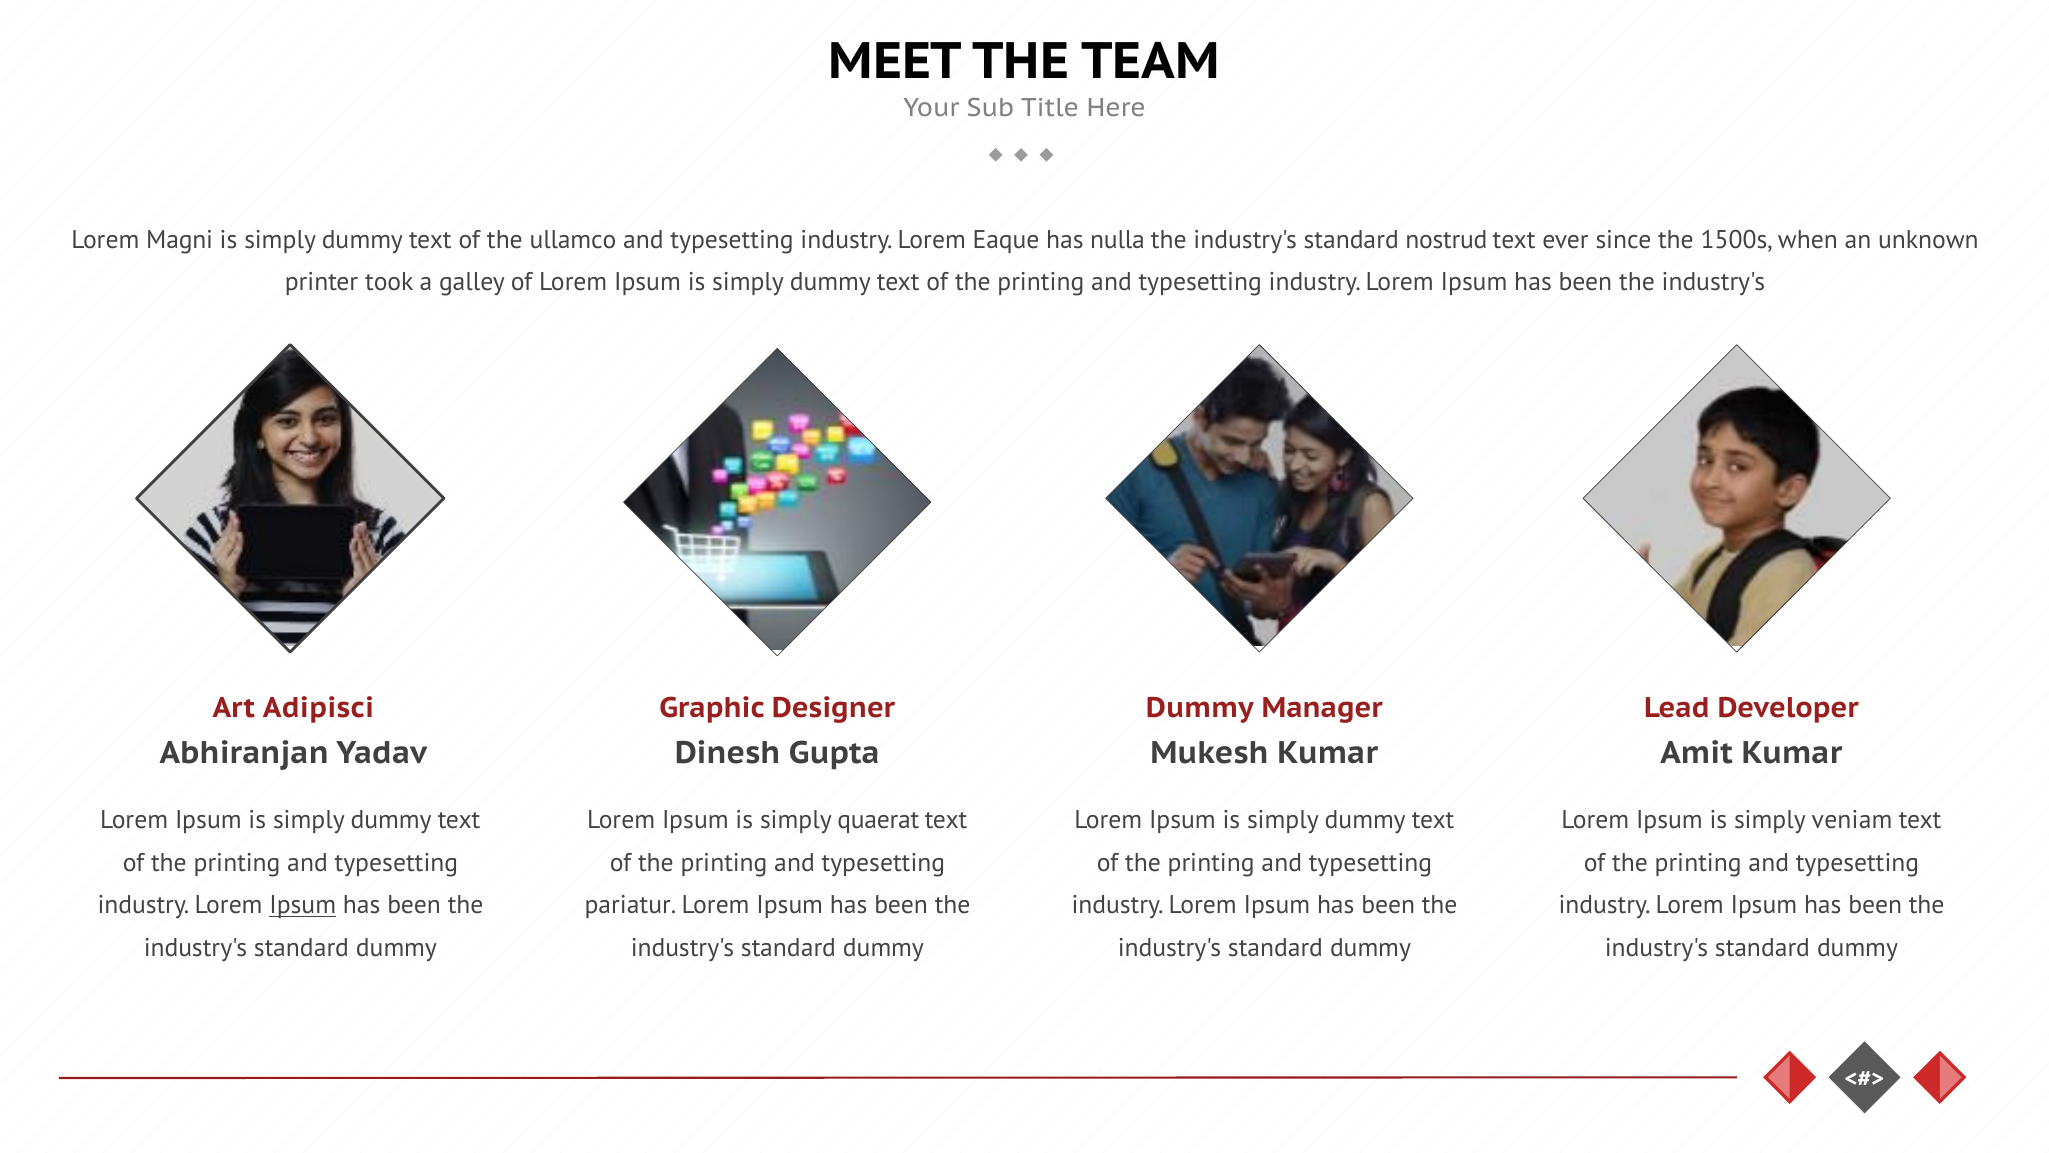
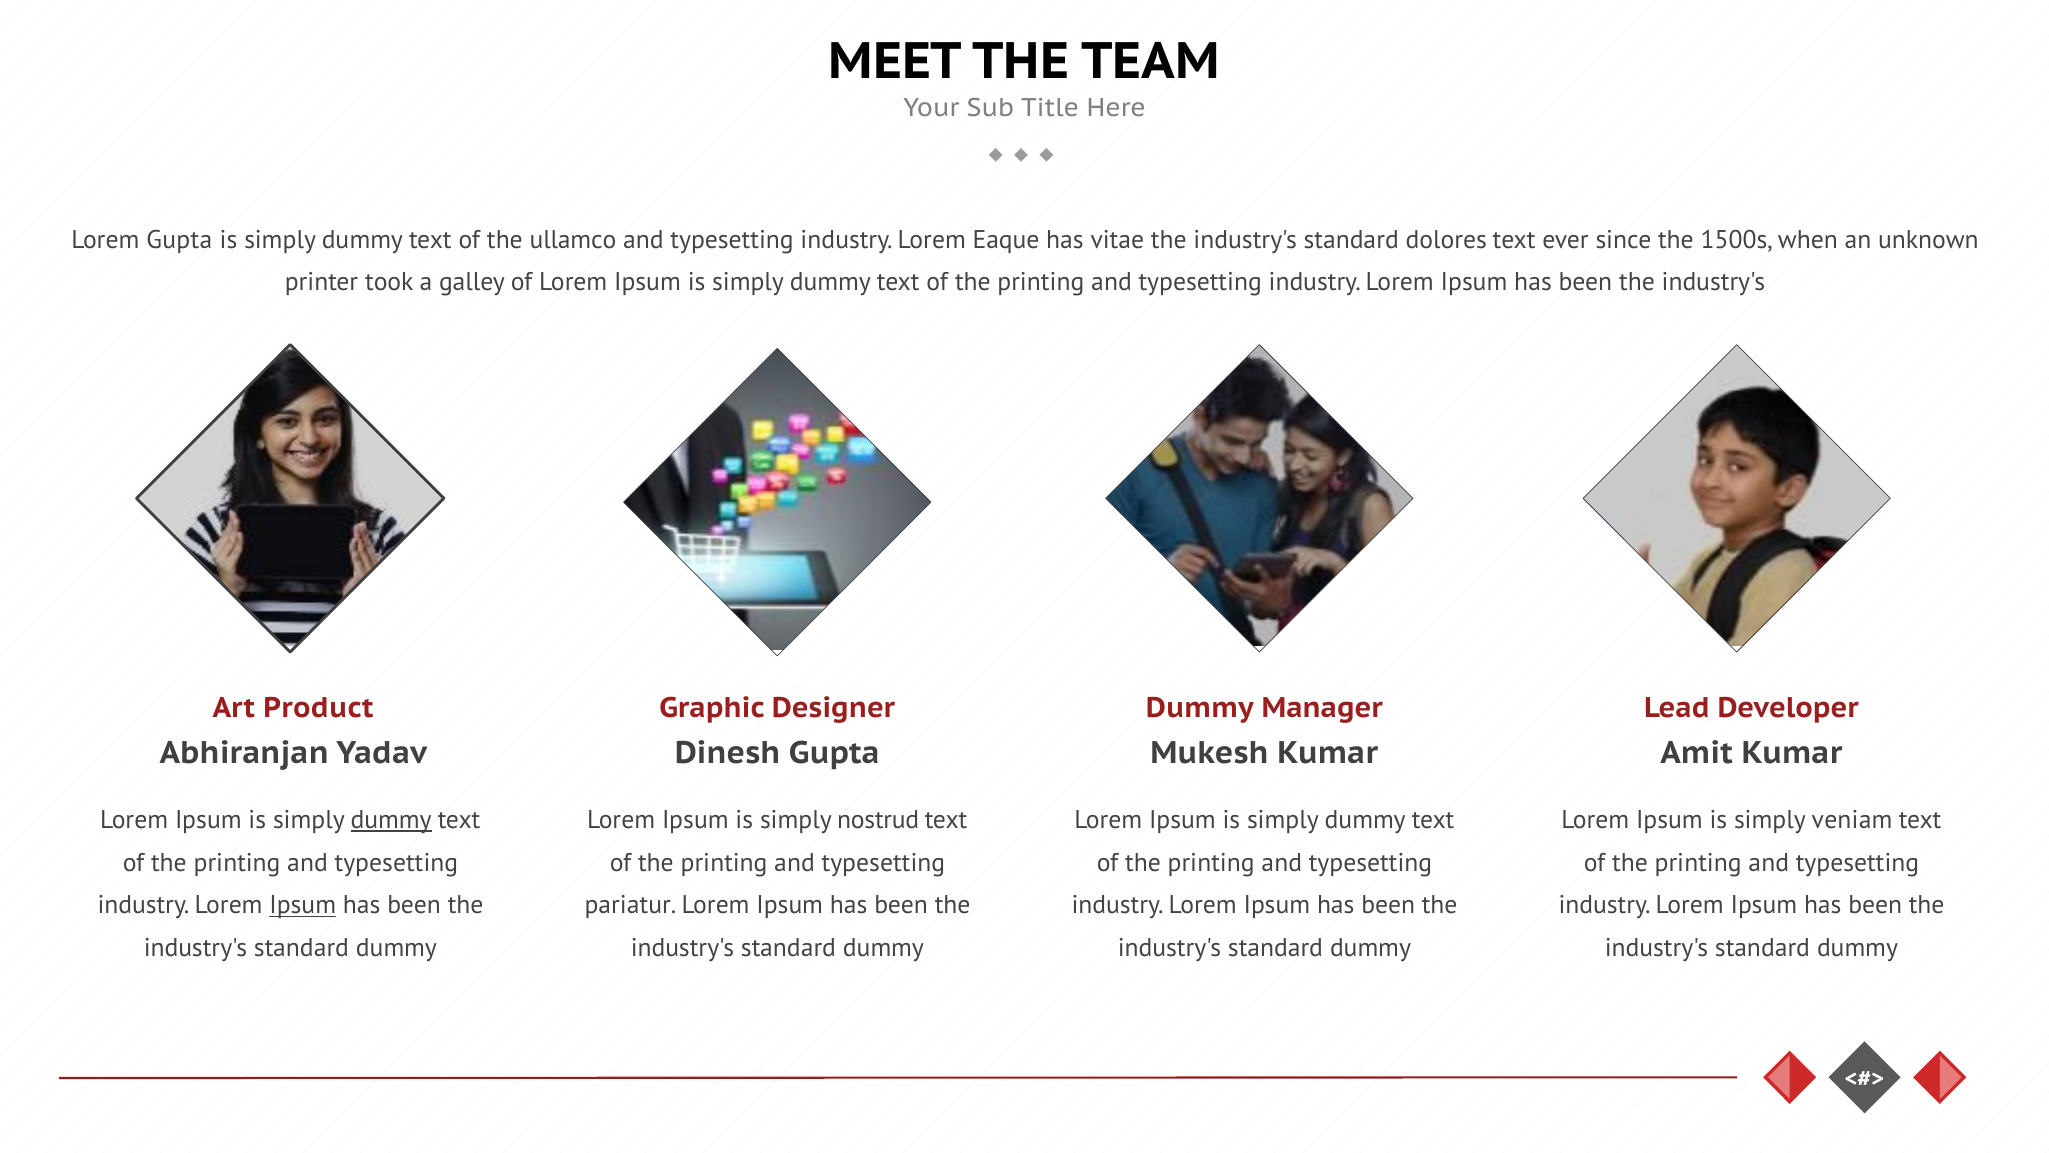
Lorem Magni: Magni -> Gupta
nulla: nulla -> vitae
nostrud: nostrud -> dolores
Adipisci: Adipisci -> Product
dummy at (391, 820) underline: none -> present
quaerat: quaerat -> nostrud
